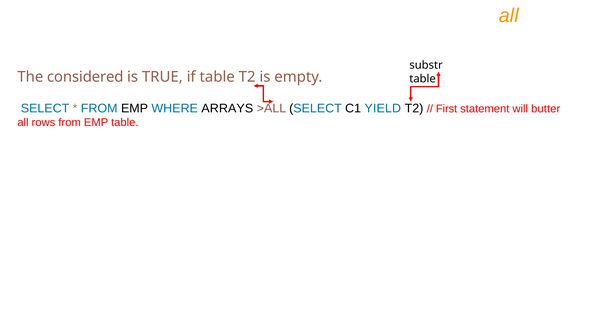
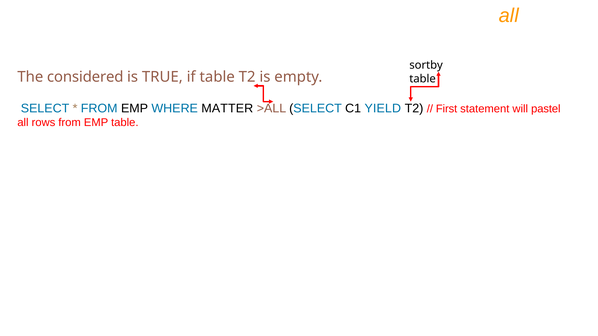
substr: substr -> sortby
ARRAYS: ARRAYS -> MATTER
butter: butter -> pastel
